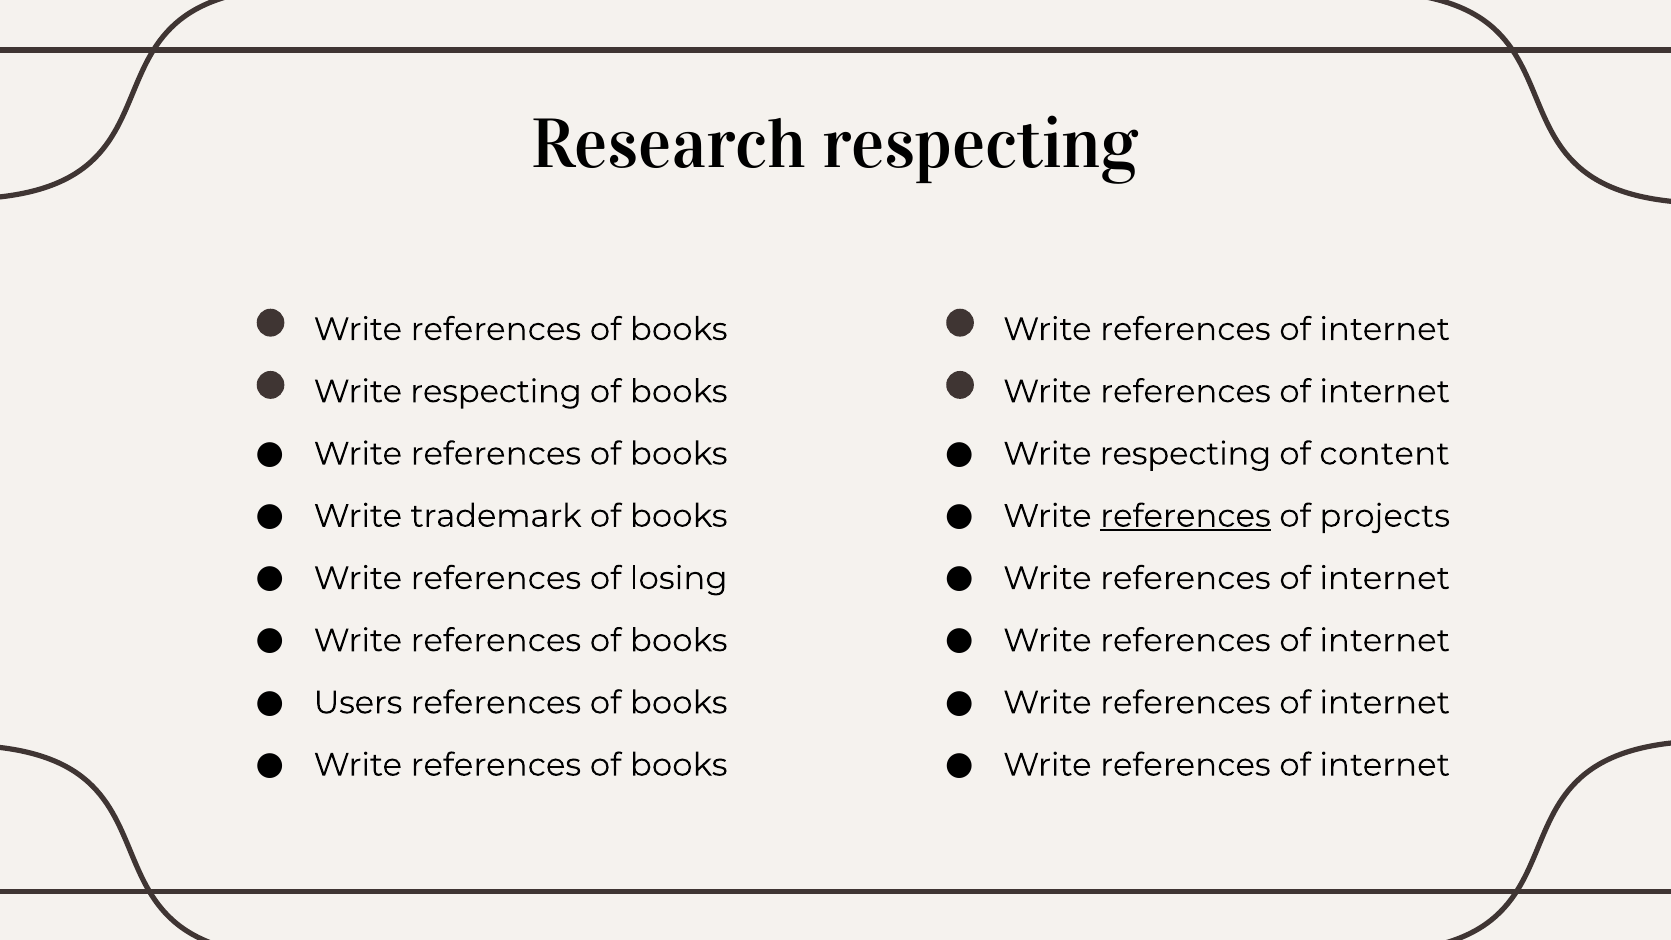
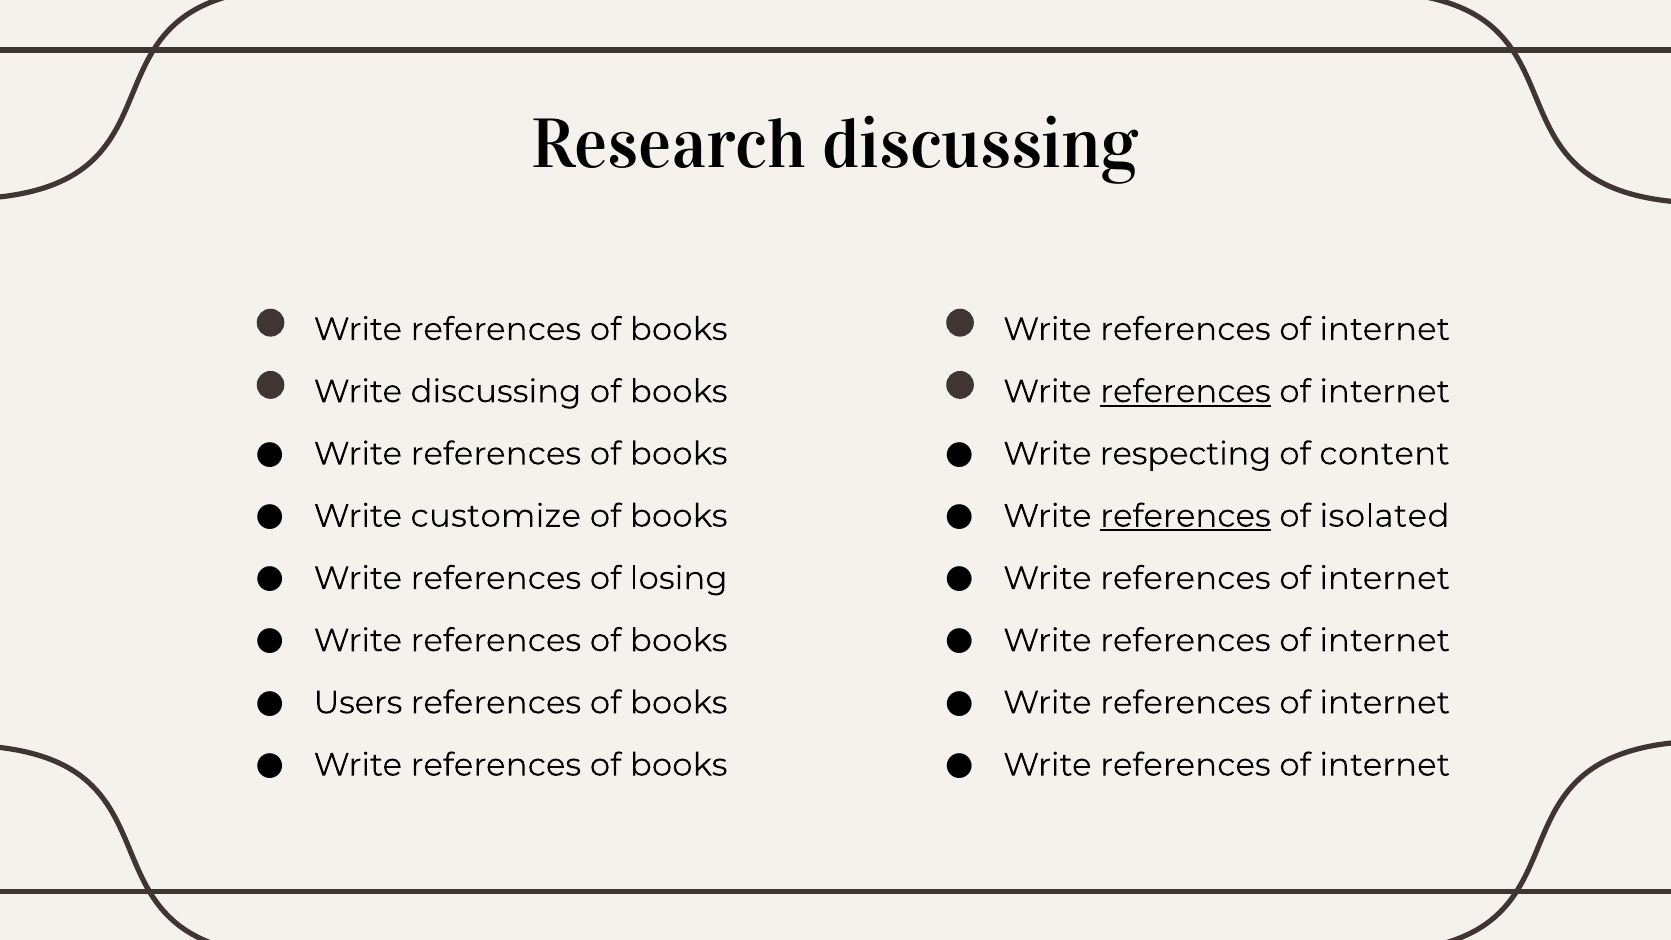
Research respecting: respecting -> discussing
respecting at (496, 392): respecting -> discussing
references at (1185, 392) underline: none -> present
trademark: trademark -> customize
projects: projects -> isolated
